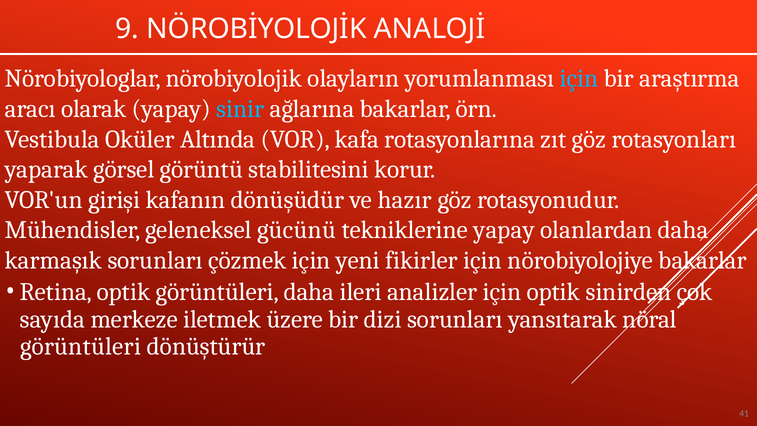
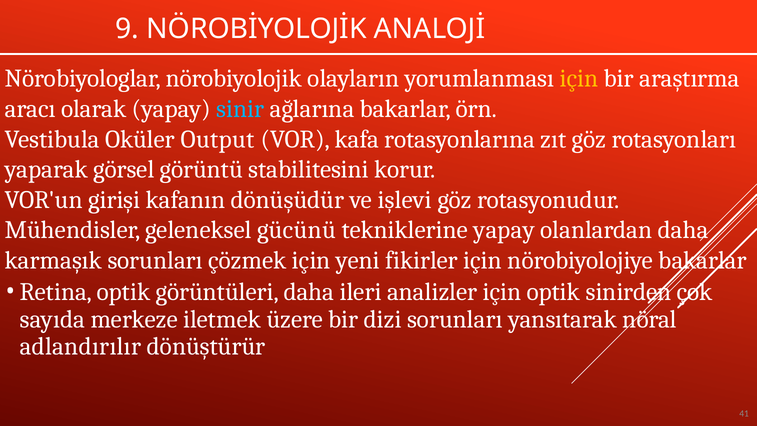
için at (579, 79) colour: light blue -> yellow
Altında: Altında -> Output
hazır: hazır -> işlevi
görüntüleri at (81, 346): görüntüleri -> adlandırılır
